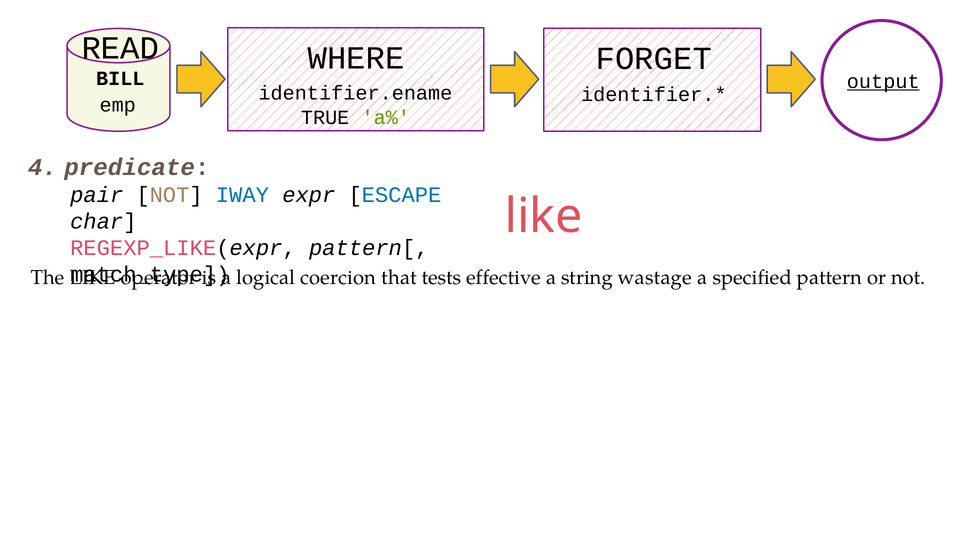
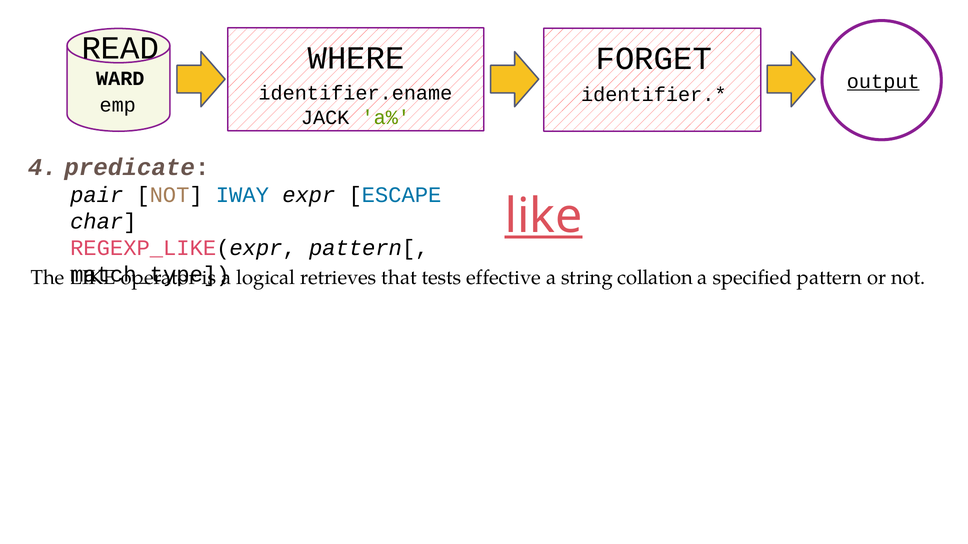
BILL: BILL -> WARD
TRUE: TRUE -> JACK
like at (544, 217) underline: none -> present
coercion: coercion -> retrieves
wastage: wastage -> collation
